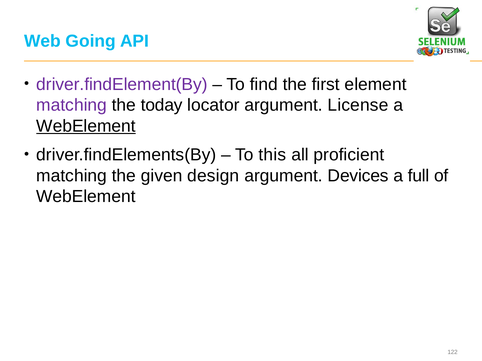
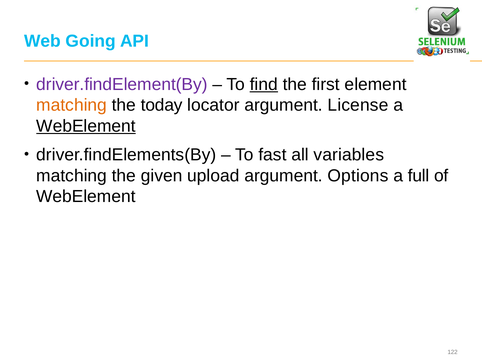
find underline: none -> present
matching at (72, 105) colour: purple -> orange
this: this -> fast
proficient: proficient -> variables
design: design -> upload
Devices: Devices -> Options
